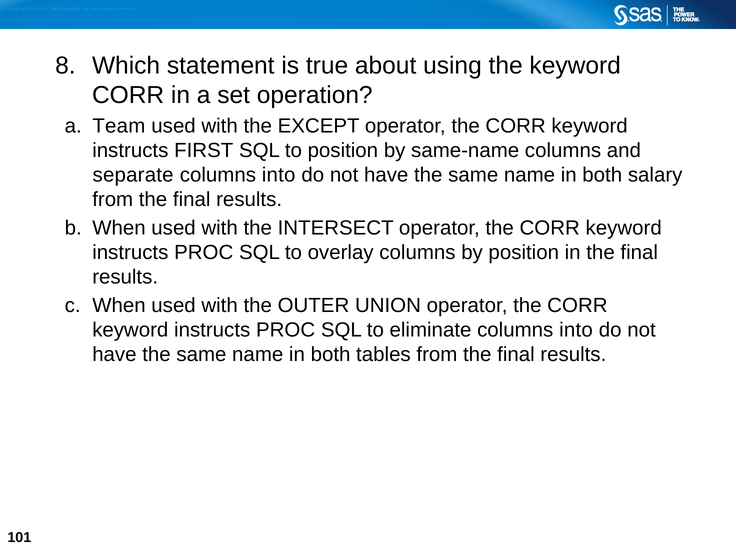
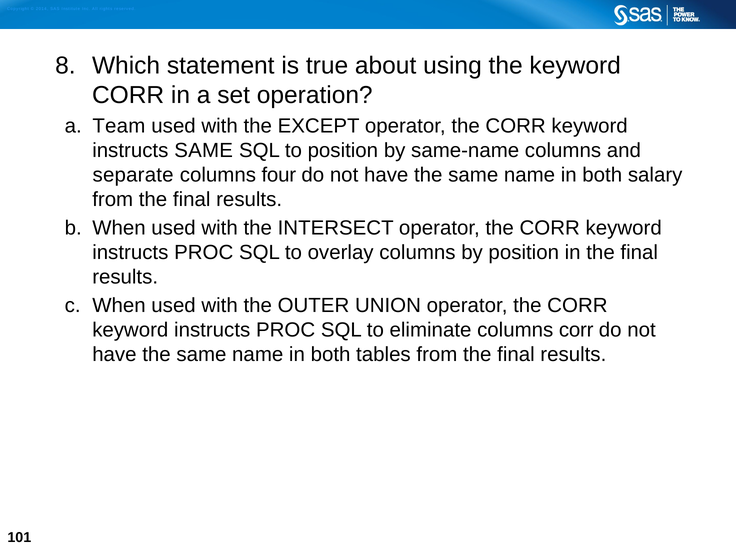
instructs FIRST: FIRST -> SAME
into at (279, 175): into -> four
eliminate columns into: into -> corr
